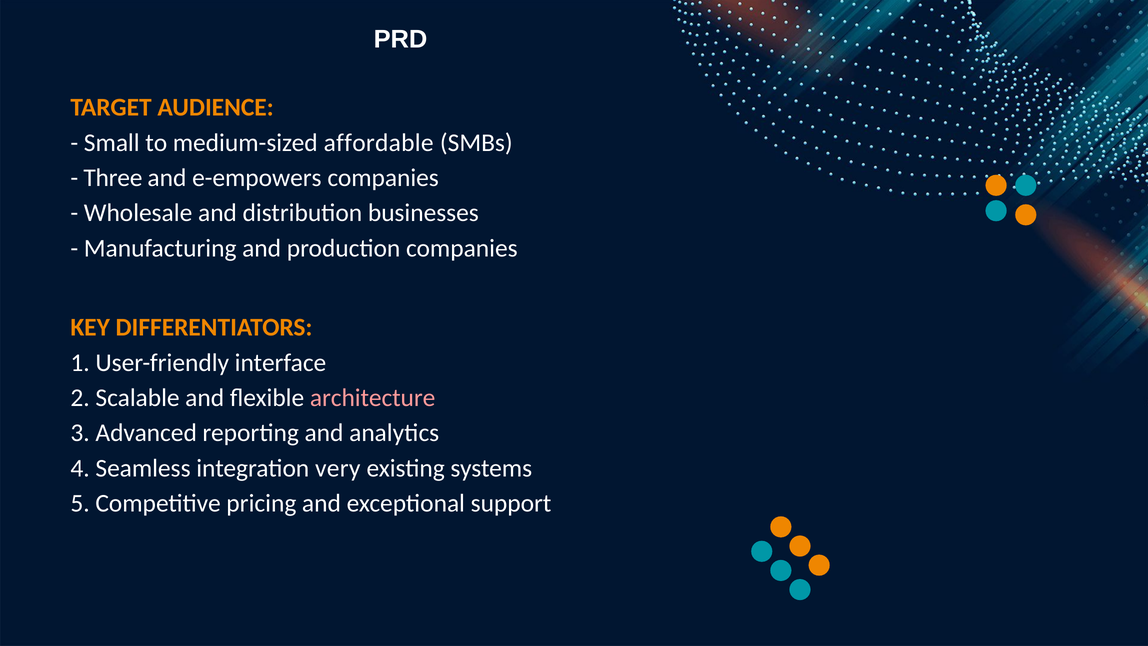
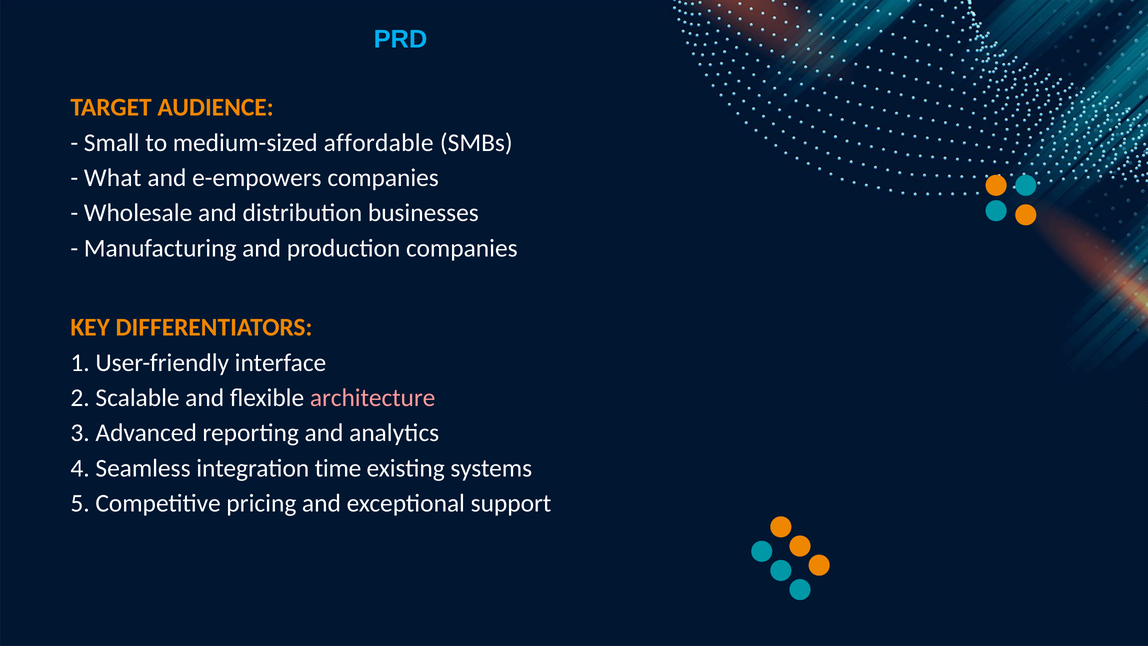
PRD colour: white -> light blue
Three: Three -> What
very: very -> time
